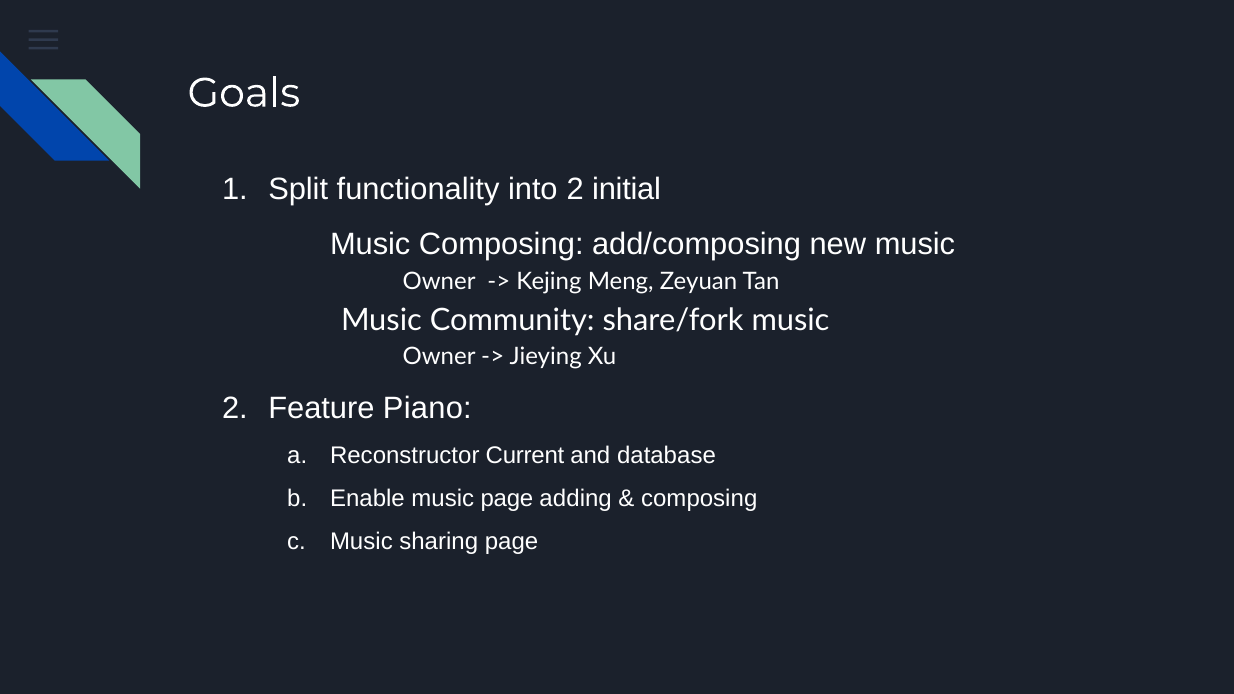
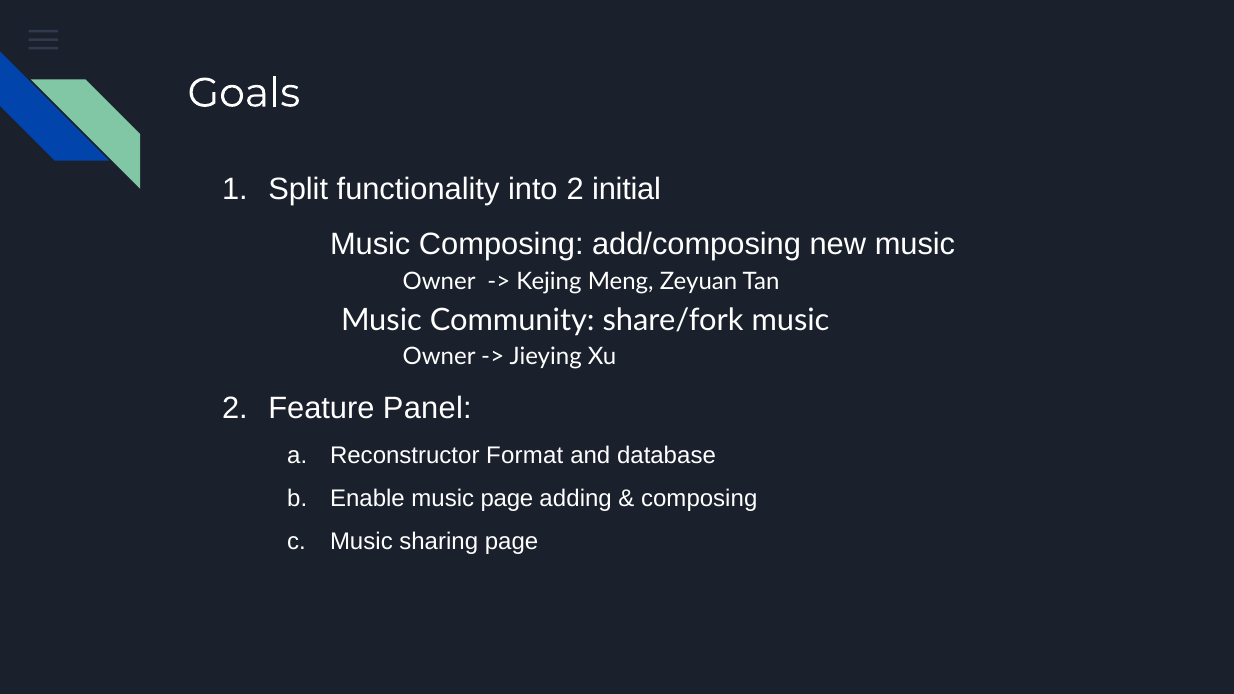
Piano: Piano -> Panel
Current: Current -> Format
